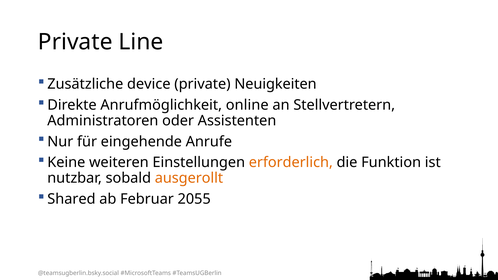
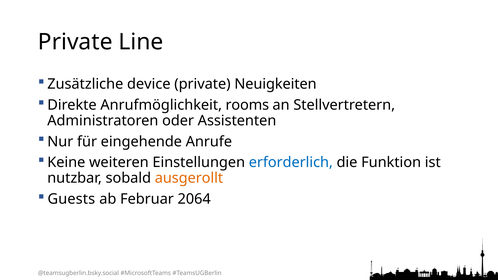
online: online -> rooms
erforderlich colour: orange -> blue
Shared: Shared -> Guests
2055: 2055 -> 2064
